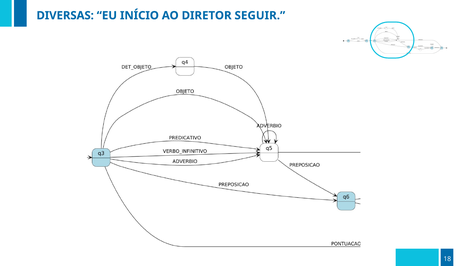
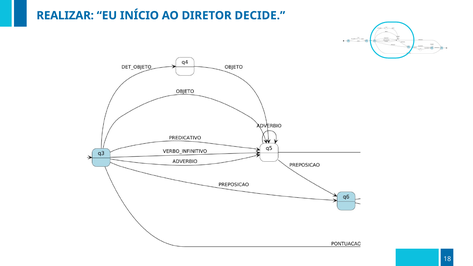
DIVERSAS: DIVERSAS -> REALIZAR
SEGUIR: SEGUIR -> DECIDE
